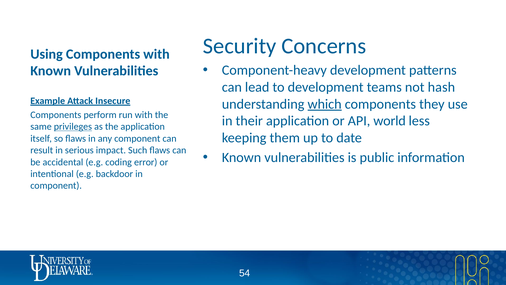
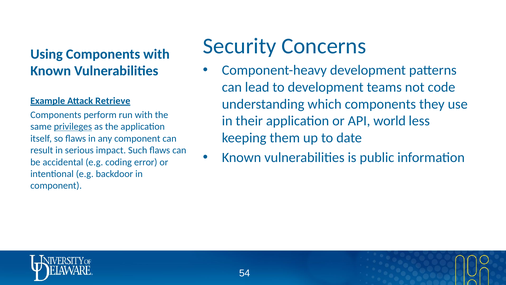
hash: hash -> code
Insecure: Insecure -> Retrieve
which underline: present -> none
